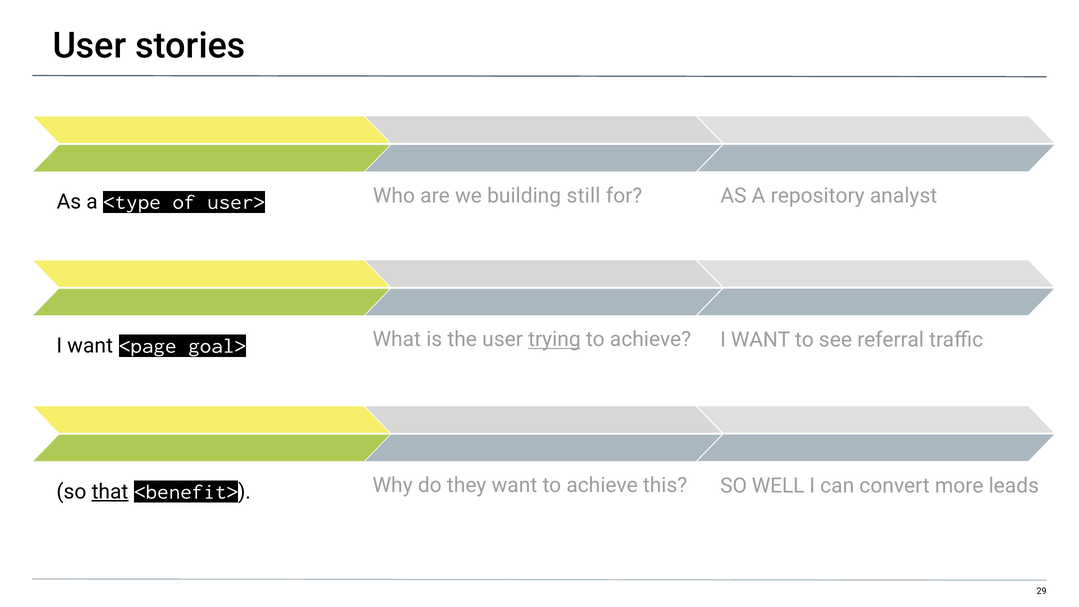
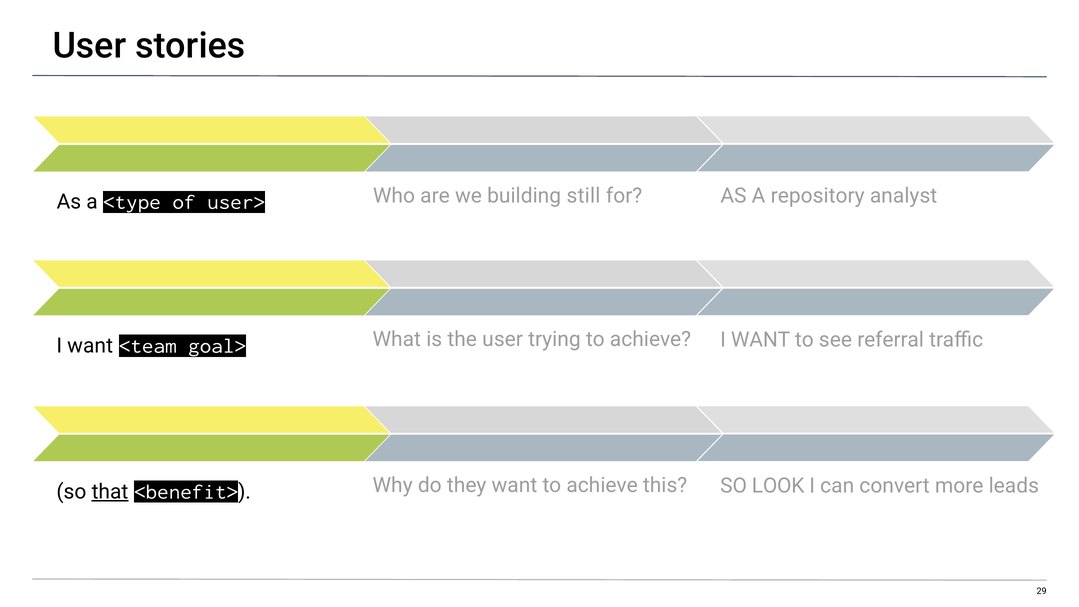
trying underline: present -> none
<page: <page -> <team
WELL: WELL -> LOOK
